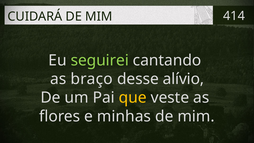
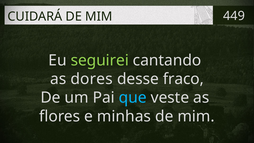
414: 414 -> 449
braço: braço -> dores
alívio: alívio -> fraco
que colour: yellow -> light blue
